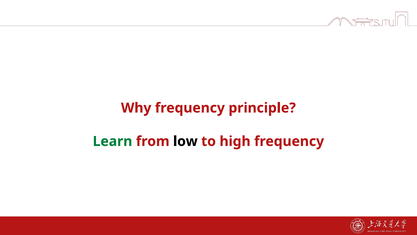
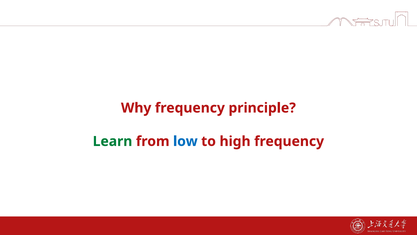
low colour: black -> blue
